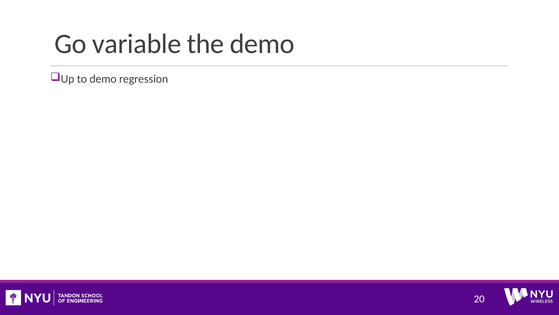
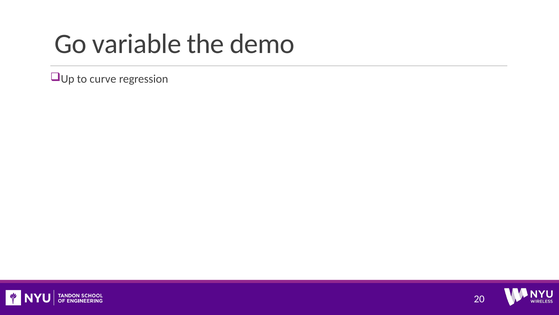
to demo: demo -> curve
